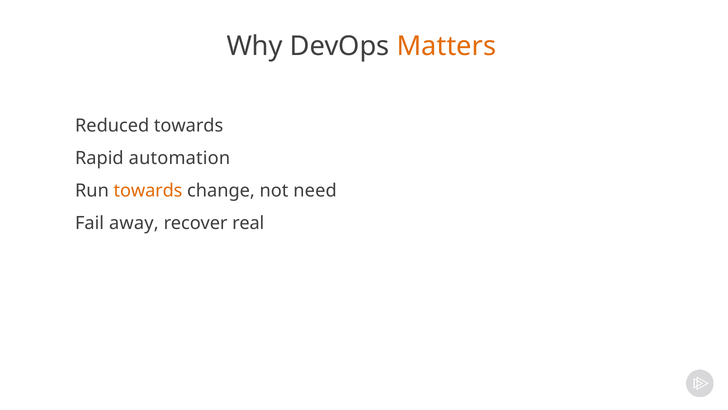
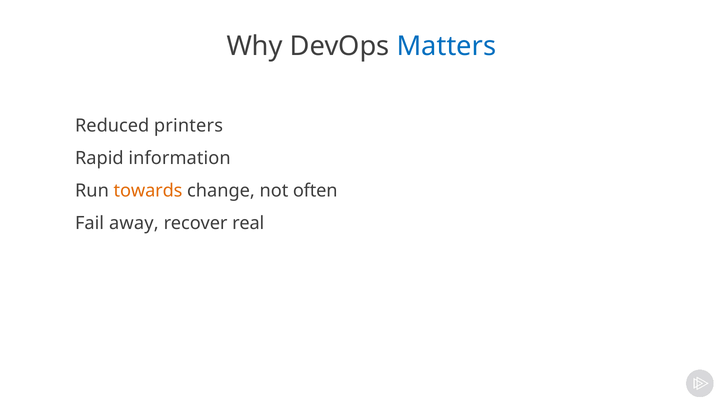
Matters colour: orange -> blue
Reduced towards: towards -> printers
automation: automation -> information
need: need -> often
